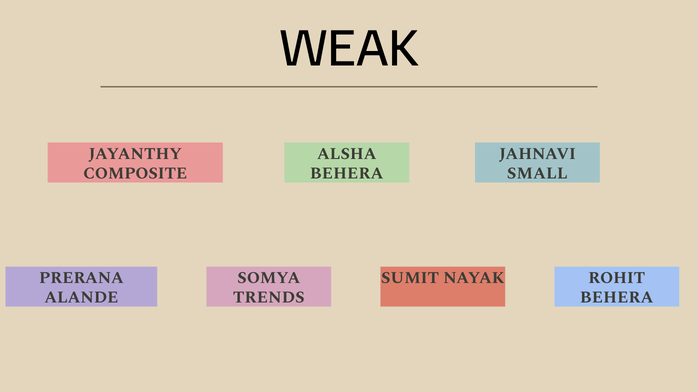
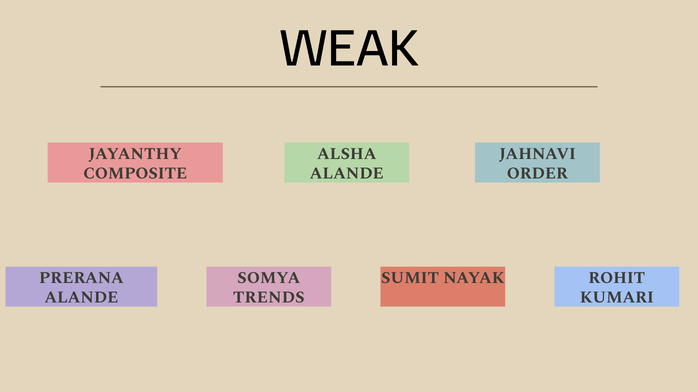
BEHERA at (347, 174): BEHERA -> ALANDE
SMALL: SMALL -> ORDER
BEHERA at (617, 298): BEHERA -> KUMARI
